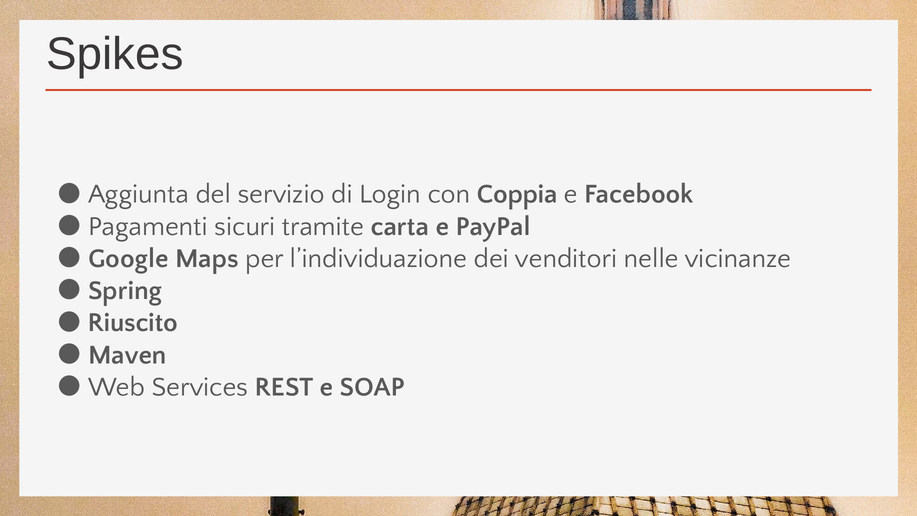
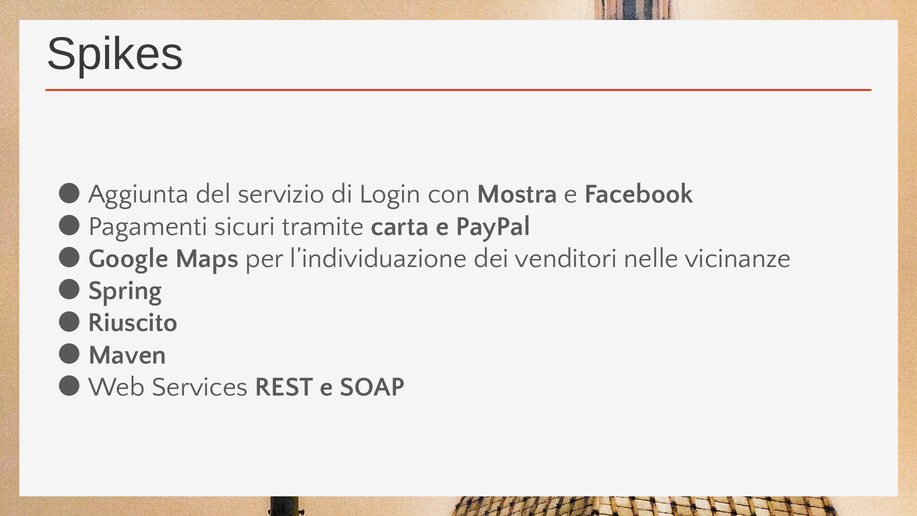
Coppia: Coppia -> Mostra
